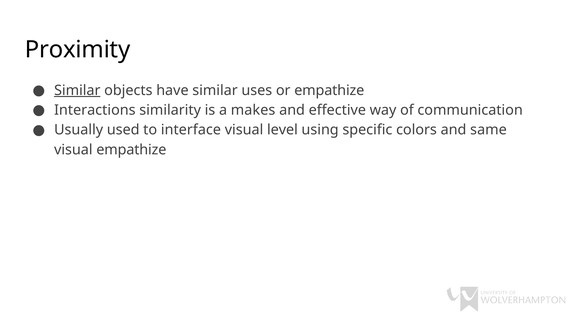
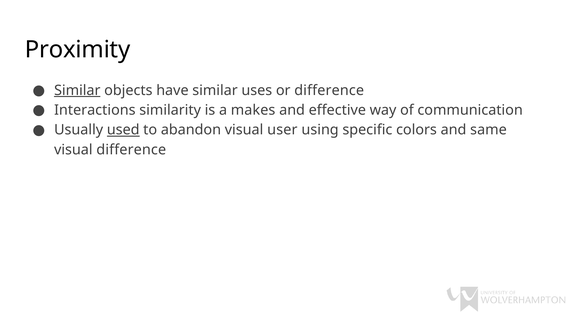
or empathize: empathize -> difference
used underline: none -> present
interface: interface -> abandon
level: level -> user
visual empathize: empathize -> difference
